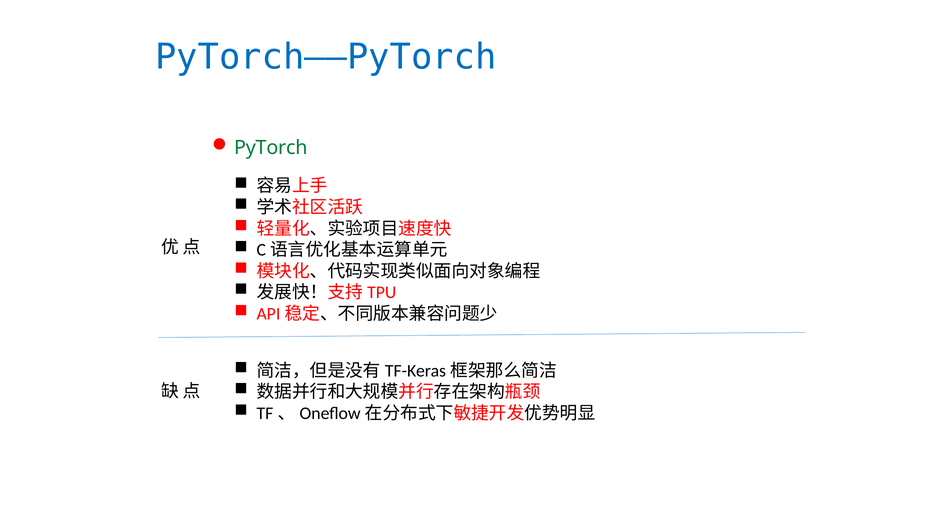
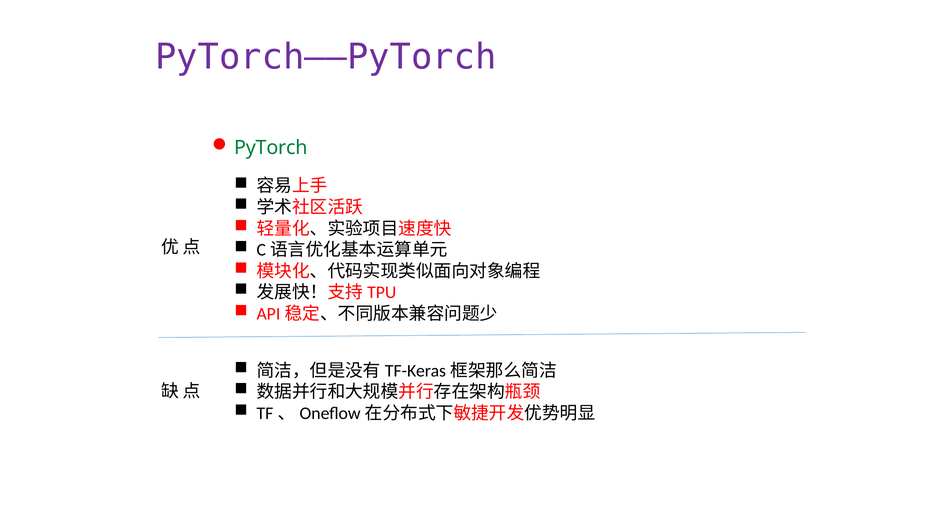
PyTorch——PyTorch colour: blue -> purple
